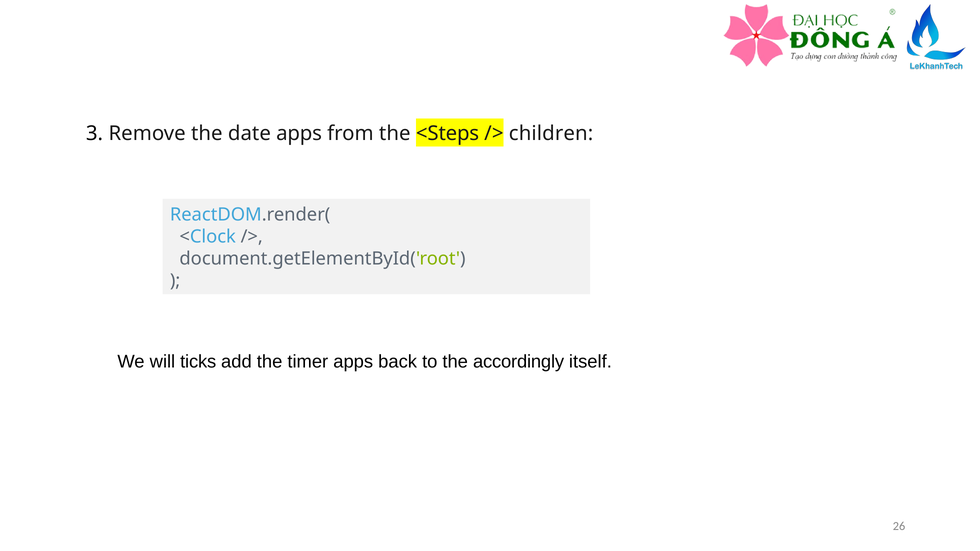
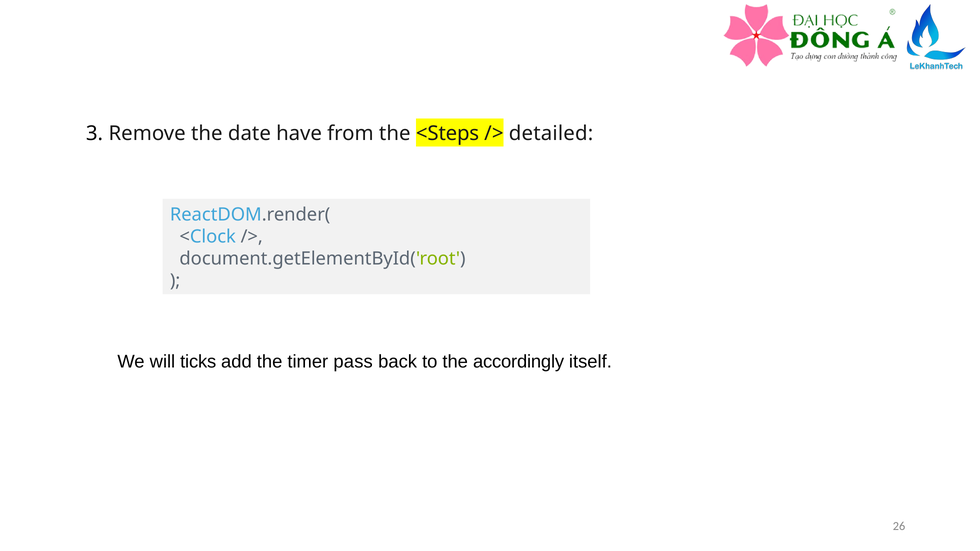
date apps: apps -> have
children: children -> detailed
timer apps: apps -> pass
